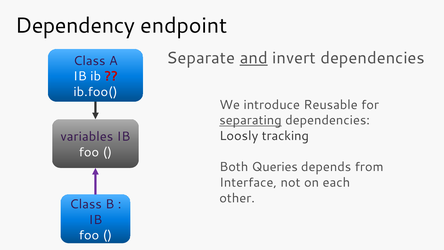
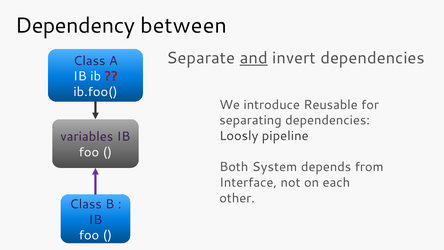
endpoint: endpoint -> between
separating underline: present -> none
tracking: tracking -> pipeline
Queries: Queries -> System
